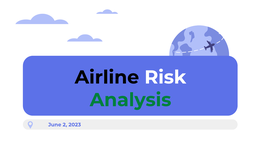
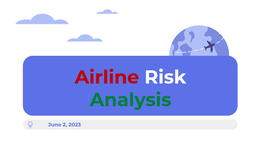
Airline colour: black -> red
